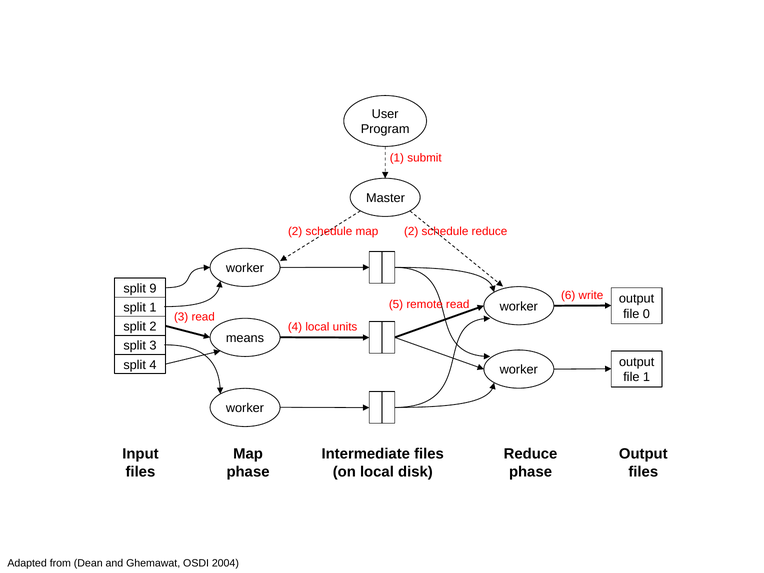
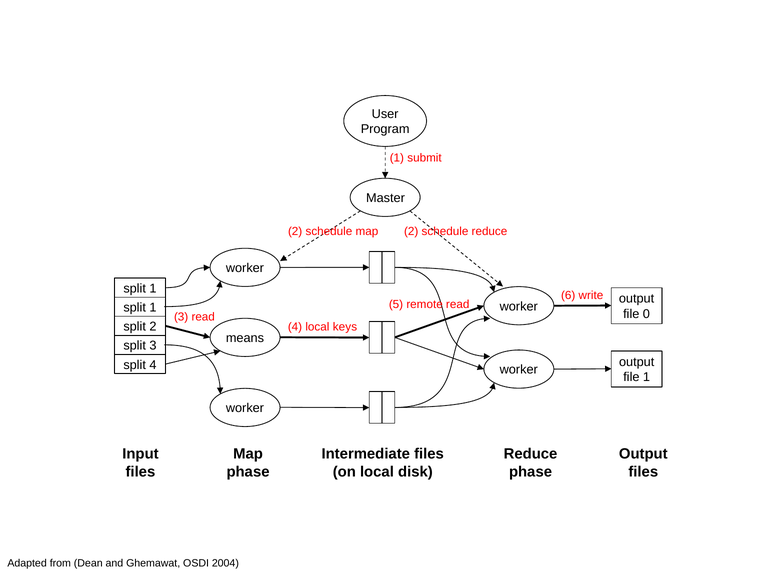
9 at (153, 288): 9 -> 1
units: units -> keys
